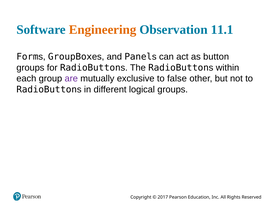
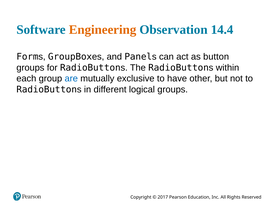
11.1: 11.1 -> 14.4
are colour: purple -> blue
false: false -> have
